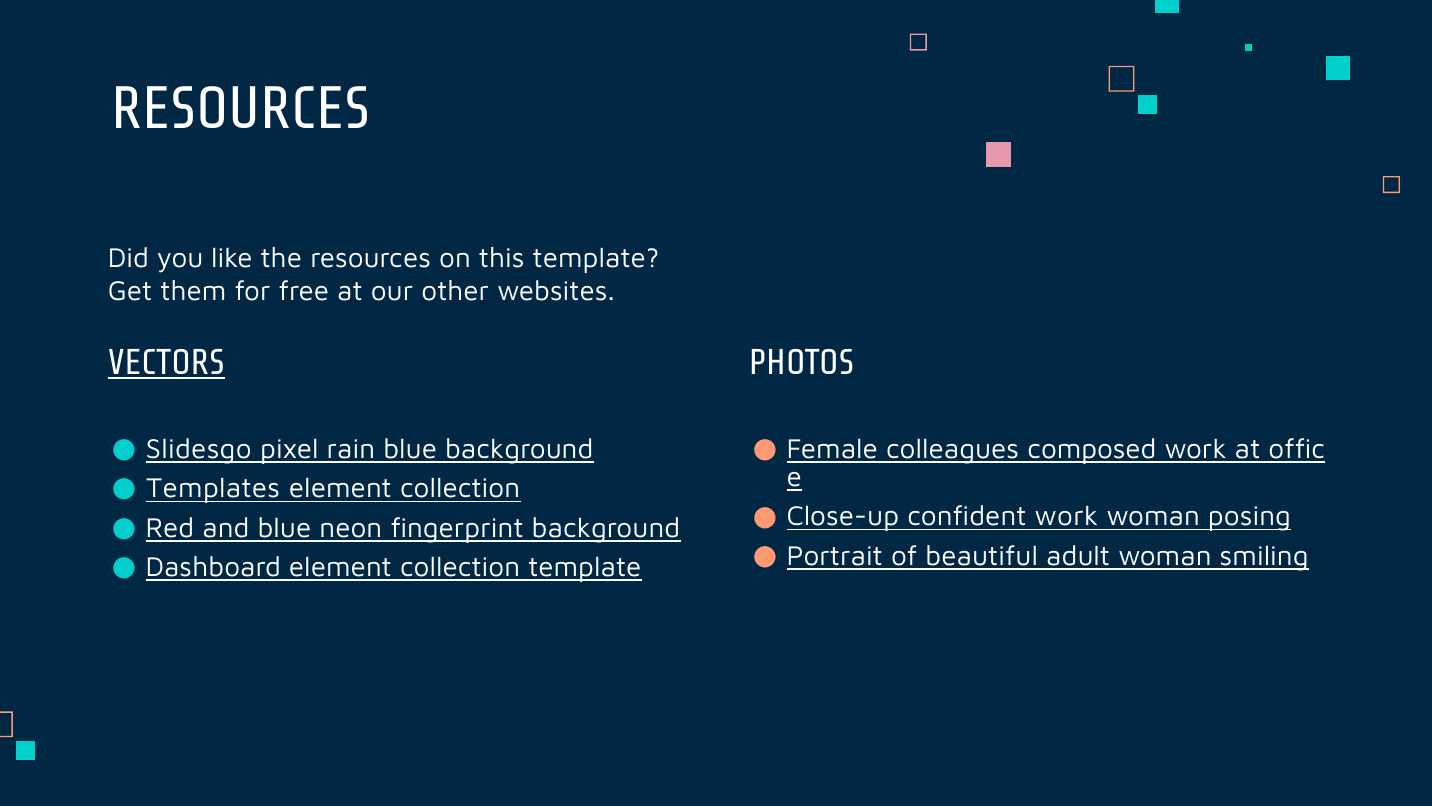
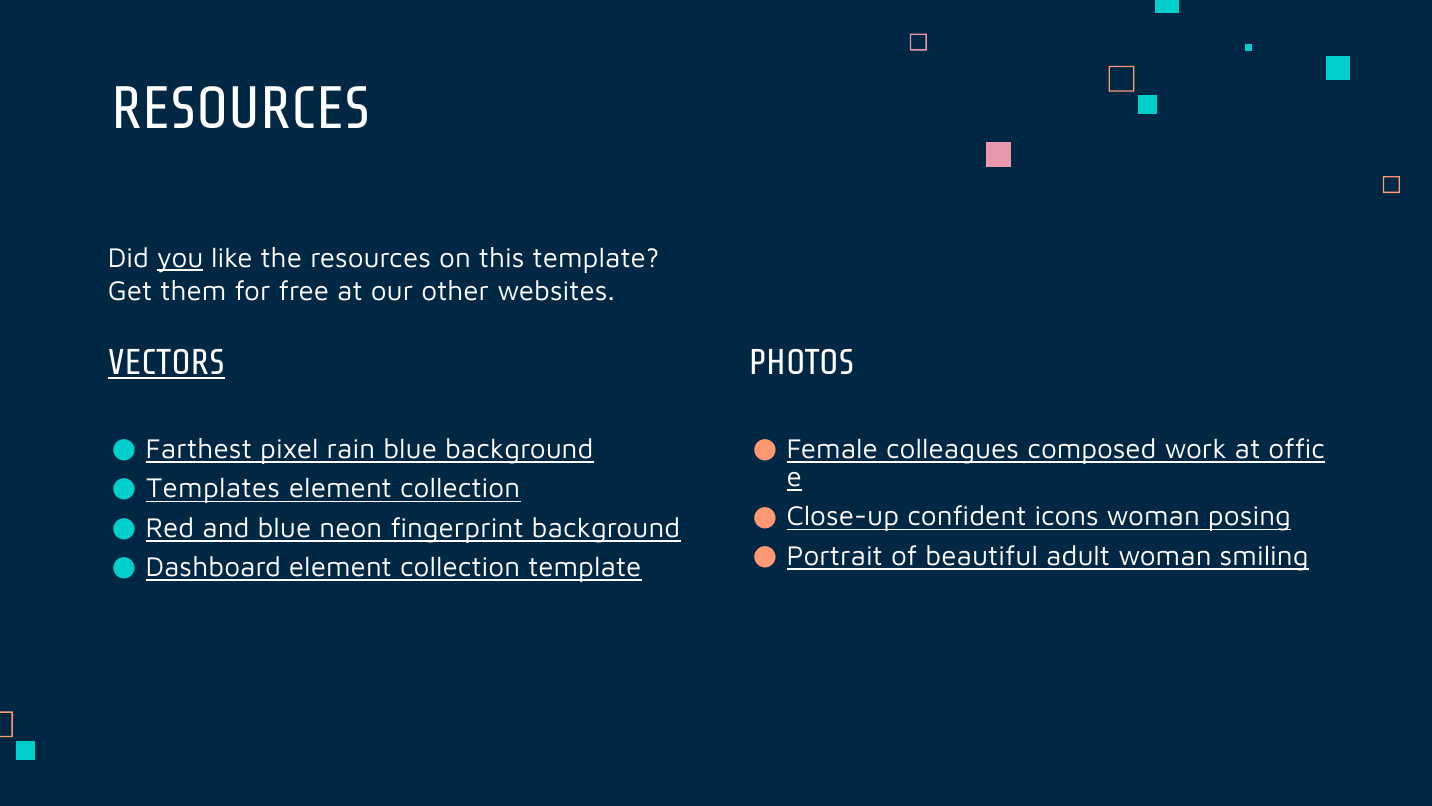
you underline: none -> present
Slidesgo: Slidesgo -> Farthest
confident work: work -> icons
